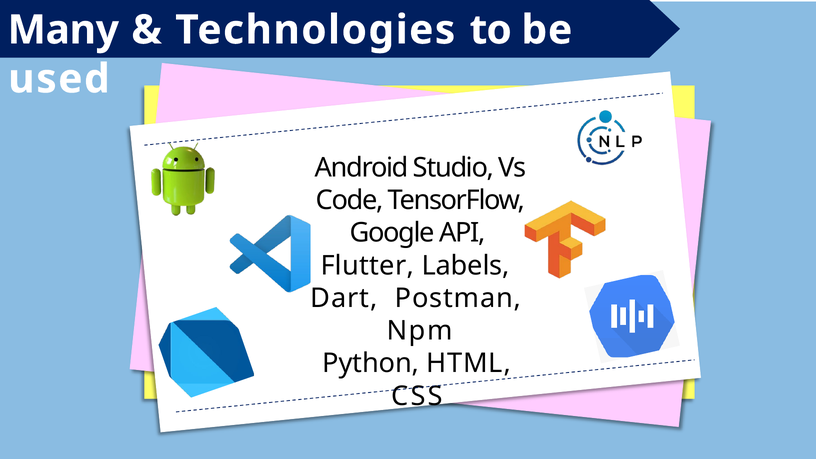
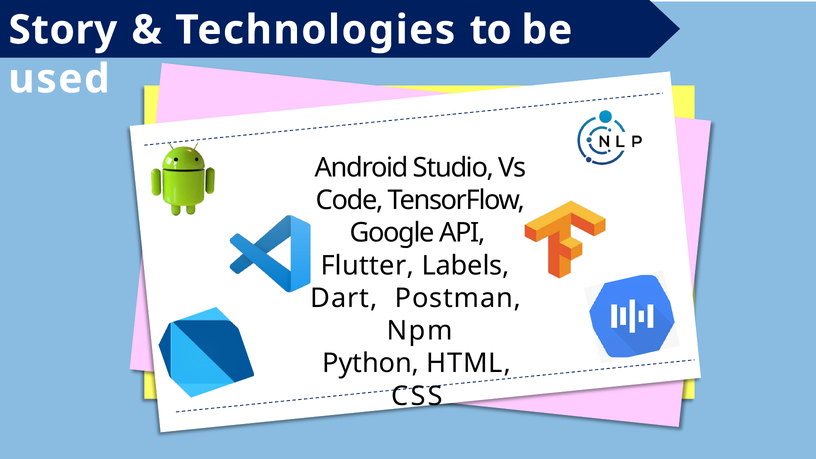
Many: Many -> Story
